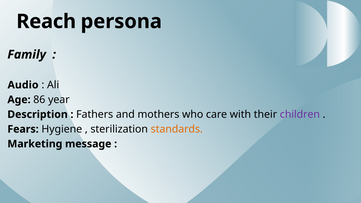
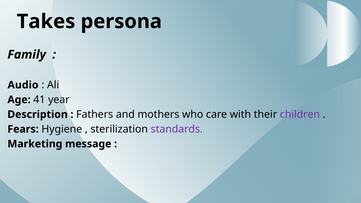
Reach: Reach -> Takes
86: 86 -> 41
standards colour: orange -> purple
